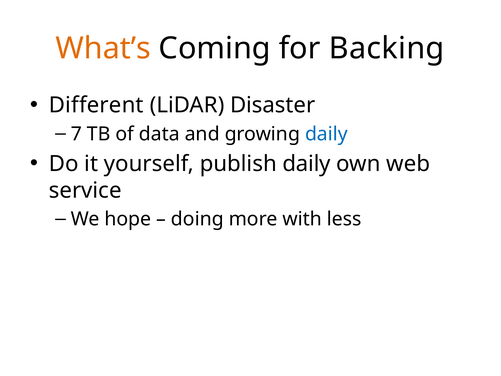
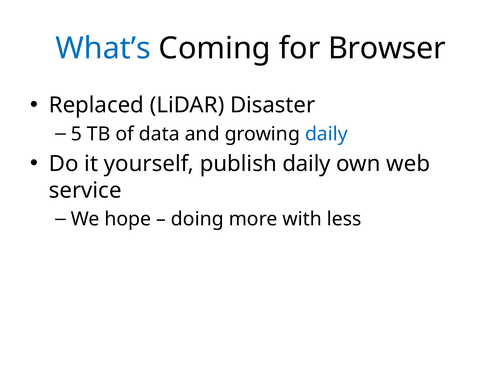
What’s colour: orange -> blue
Backing: Backing -> Browser
Different: Different -> Replaced
7: 7 -> 5
